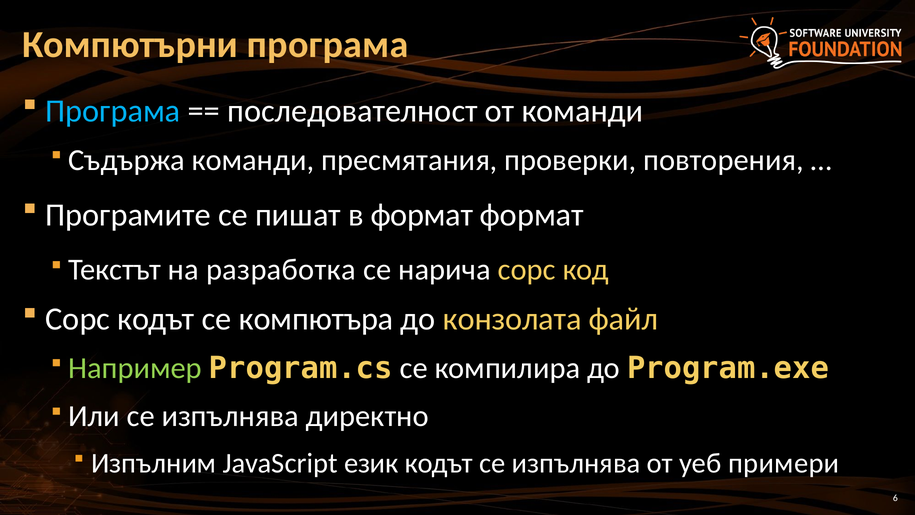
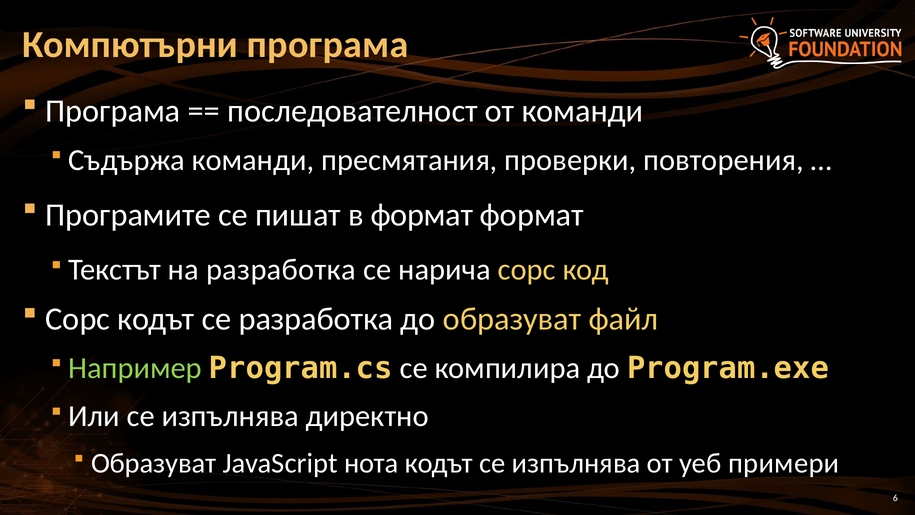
Програма at (113, 111) colour: light blue -> white
се компютъра: компютъра -> разработка
до конзолата: конзолата -> образуват
Изпълним at (154, 463): Изпълним -> Образуват
език: език -> нота
